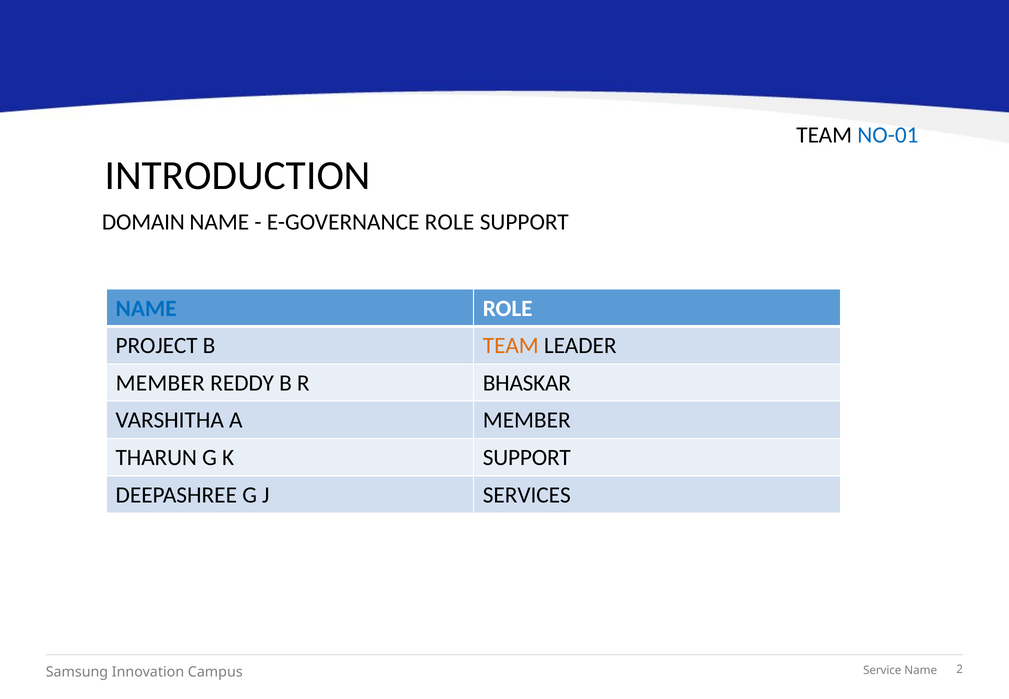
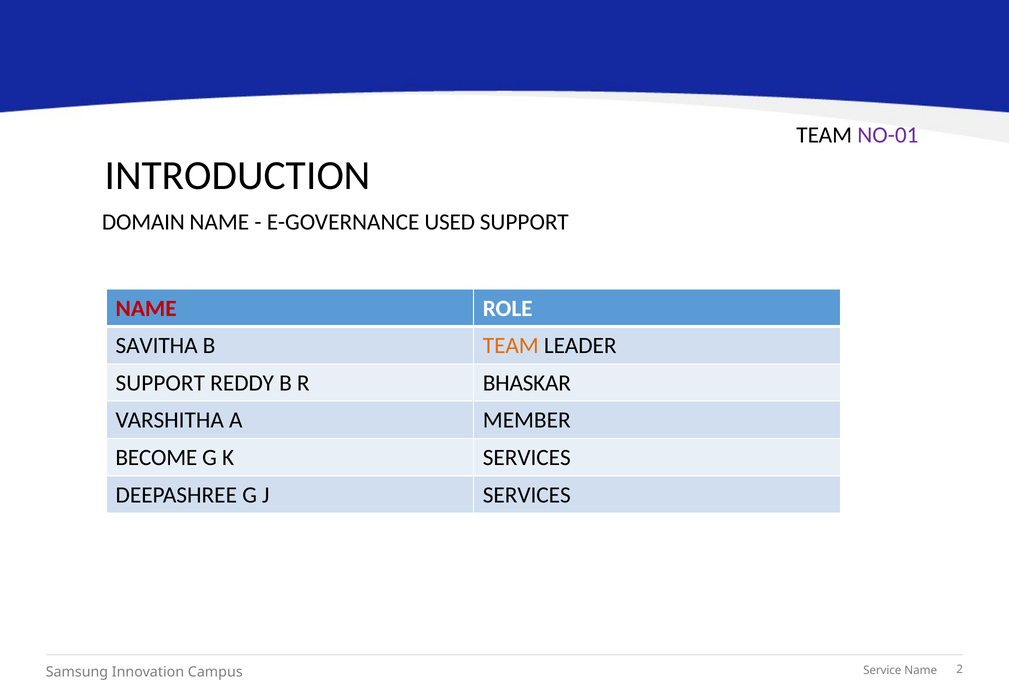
NO-01 colour: blue -> purple
E-GOVERNANCE ROLE: ROLE -> USED
NAME at (146, 308) colour: blue -> red
PROJECT: PROJECT -> SAVITHA
MEMBER at (160, 383): MEMBER -> SUPPORT
THARUN: THARUN -> BECOME
K SUPPORT: SUPPORT -> SERVICES
